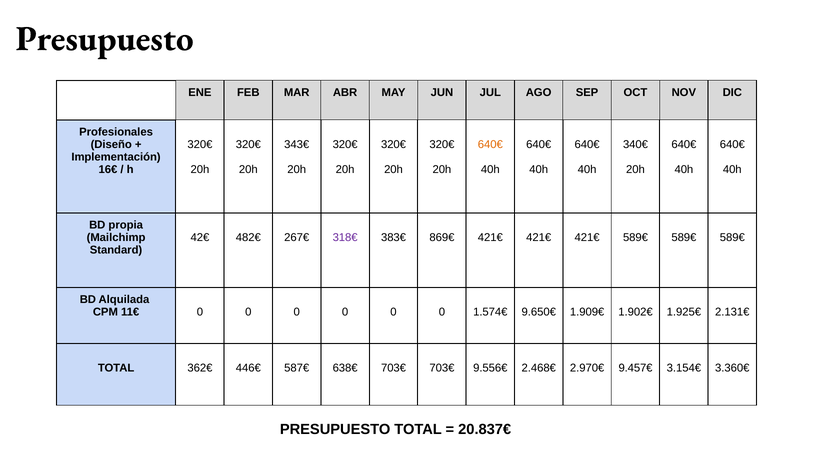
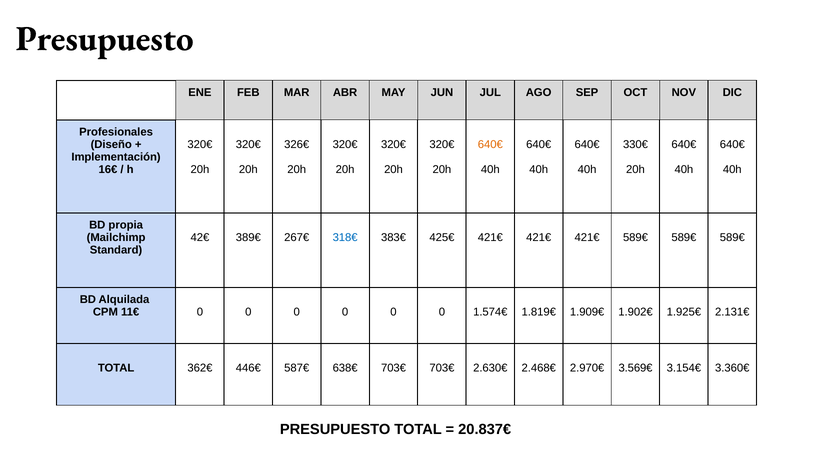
343€: 343€ -> 326€
340€: 340€ -> 330€
482€: 482€ -> 389€
318€ colour: purple -> blue
869€: 869€ -> 425€
9.650€: 9.650€ -> 1.819€
9.556€: 9.556€ -> 2.630€
9.457€: 9.457€ -> 3.569€
